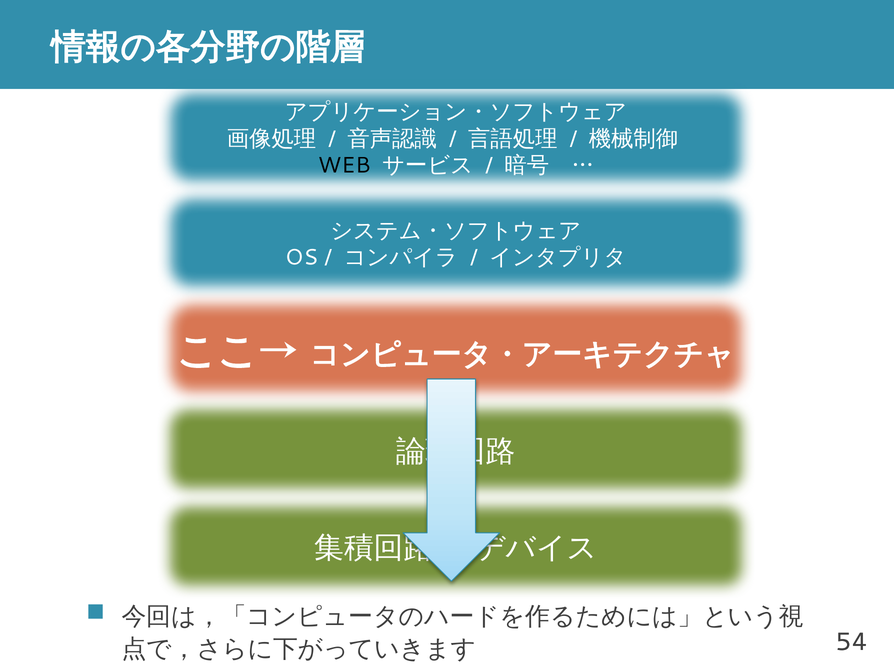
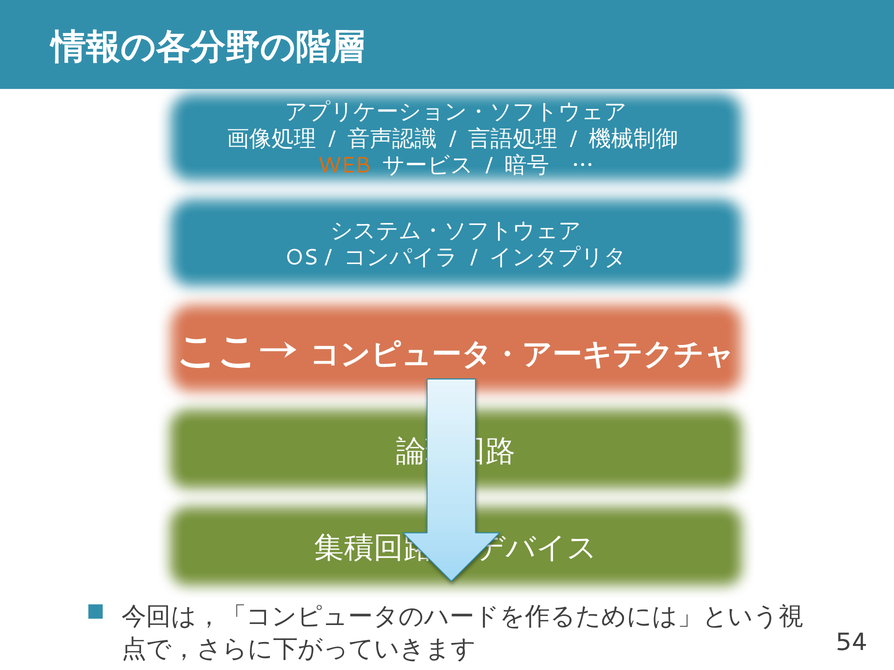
WEB colour: black -> orange
